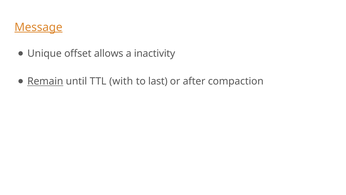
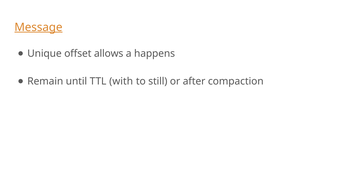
inactivity: inactivity -> happens
Remain underline: present -> none
last: last -> still
